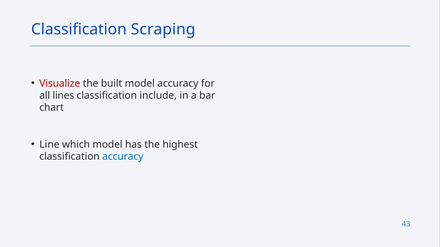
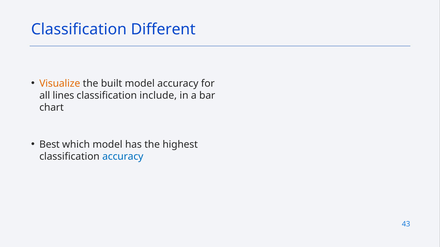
Scraping: Scraping -> Different
Visualize colour: red -> orange
Line: Line -> Best
